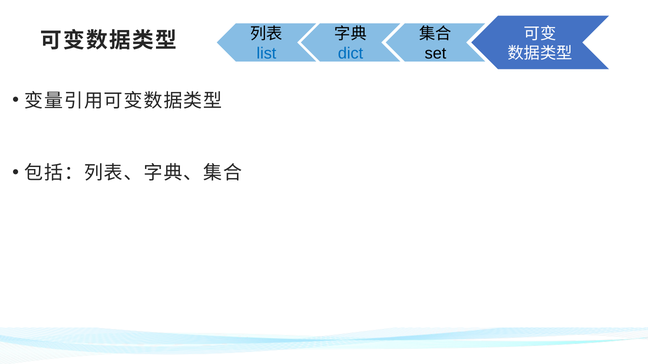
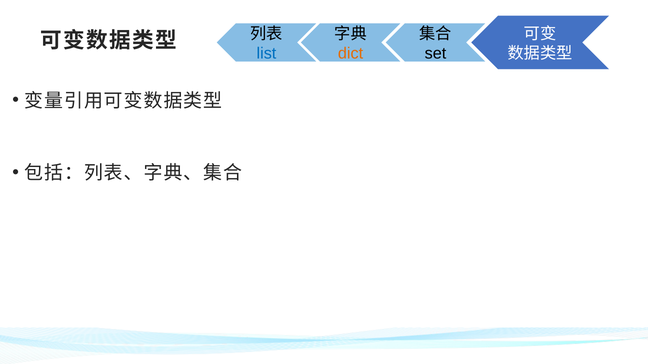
dict colour: blue -> orange
